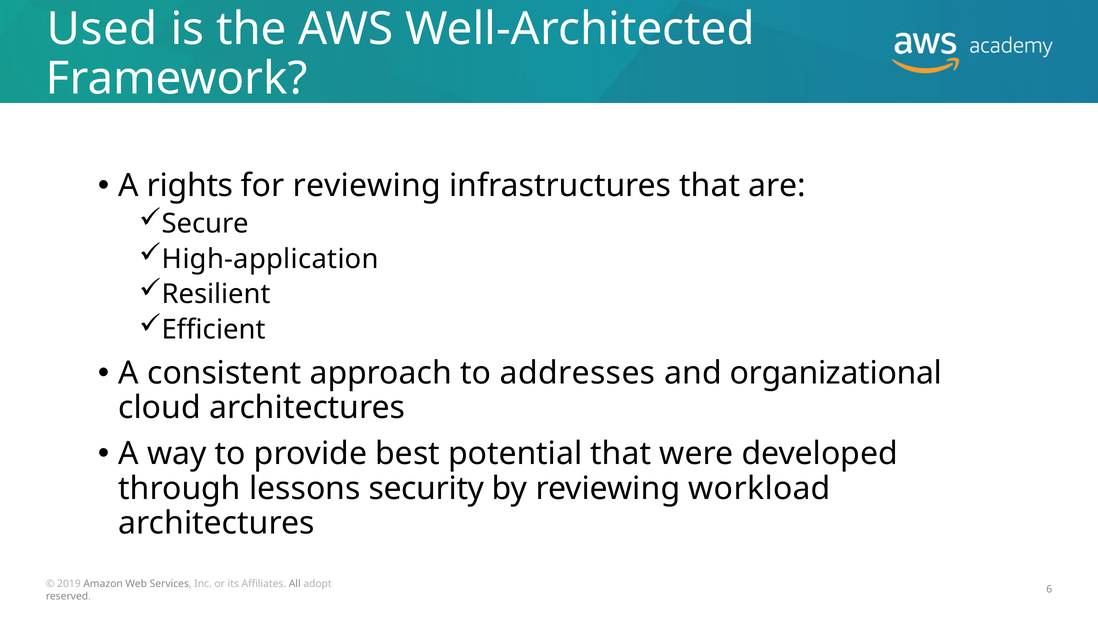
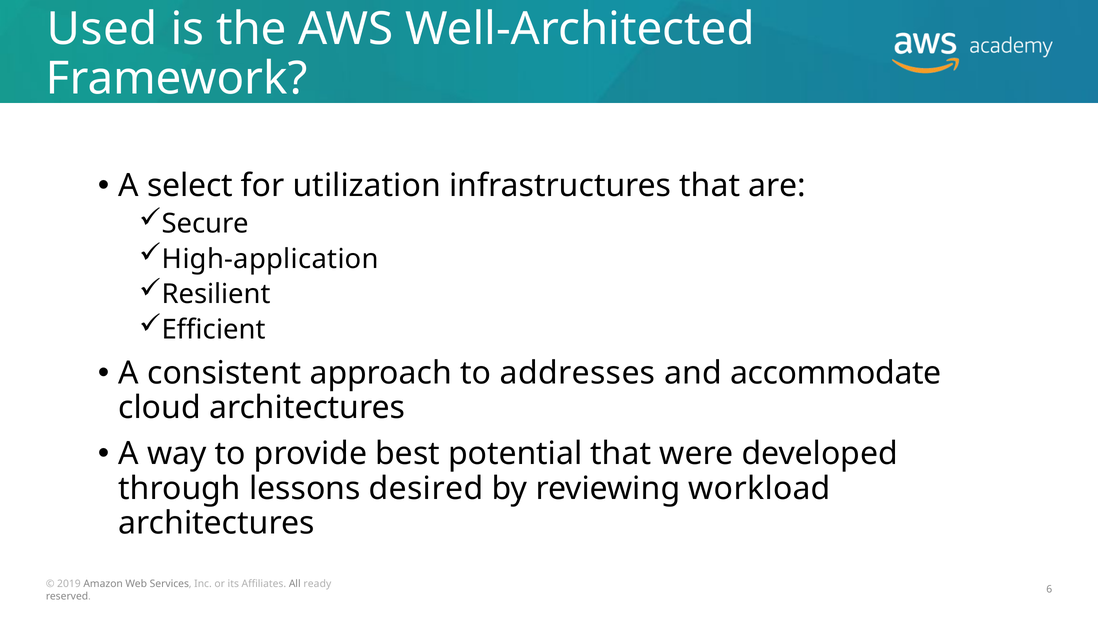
rights: rights -> select
for reviewing: reviewing -> utilization
organizational: organizational -> accommodate
security: security -> desired
adopt: adopt -> ready
